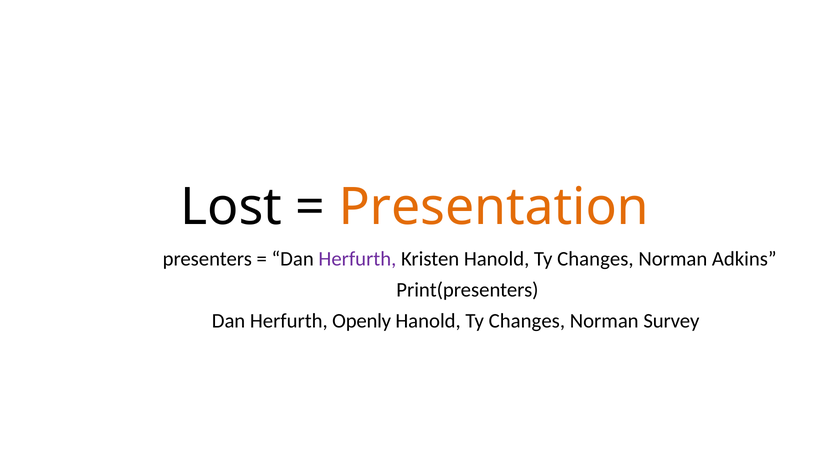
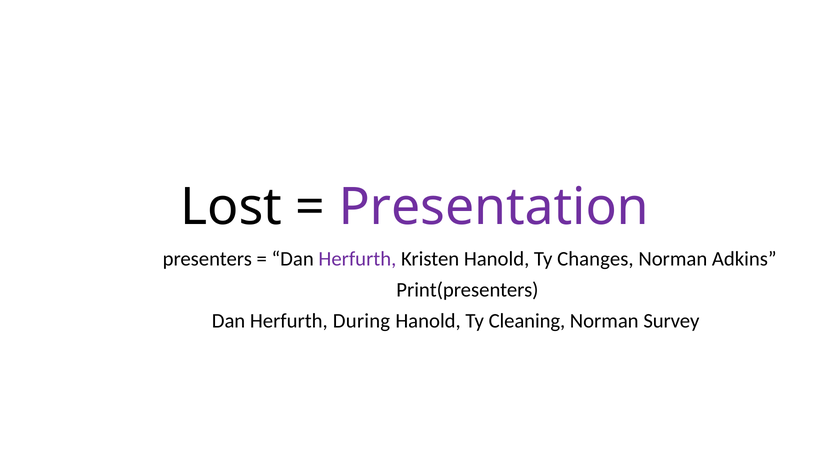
Presentation colour: orange -> purple
Openly: Openly -> During
Changes at (527, 321): Changes -> Cleaning
